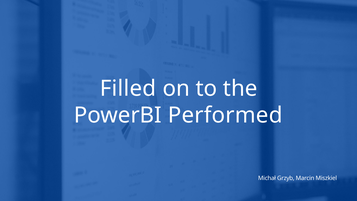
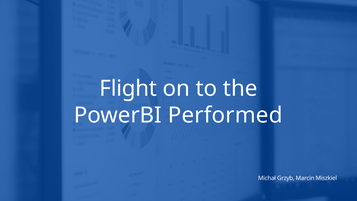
Filled: Filled -> Flight
